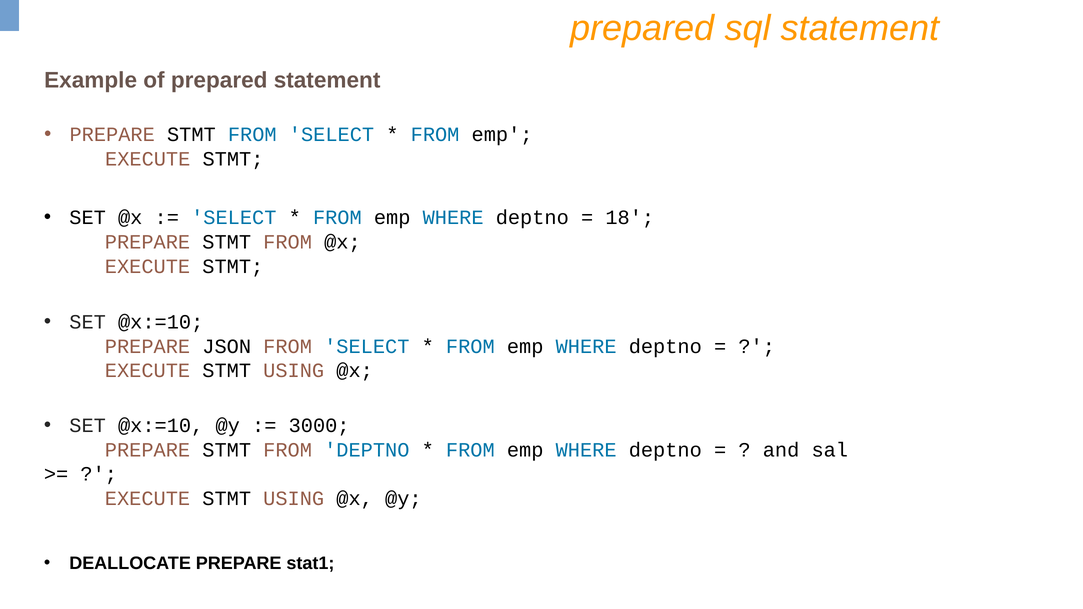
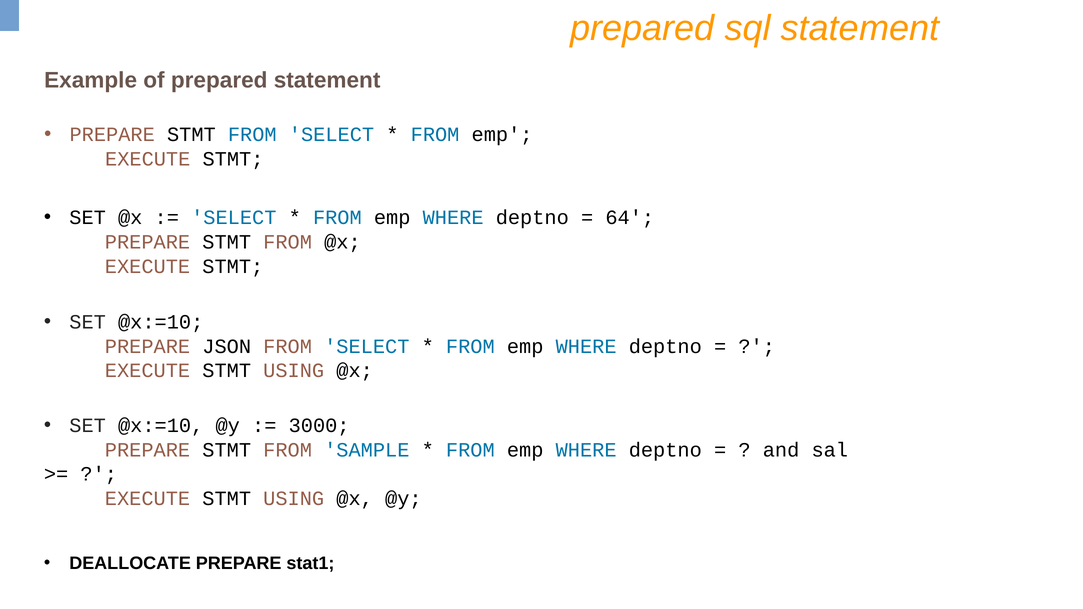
18: 18 -> 64
FROM DEPTNO: DEPTNO -> SAMPLE
